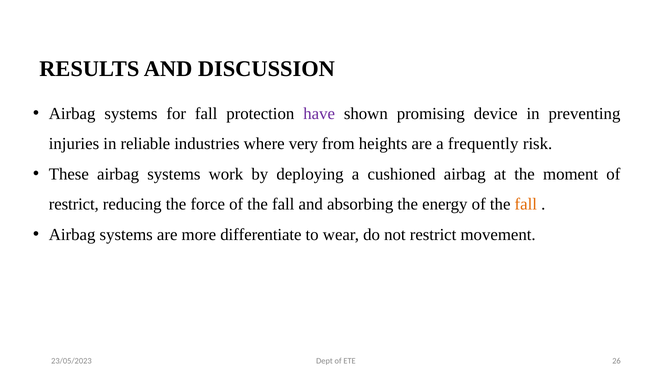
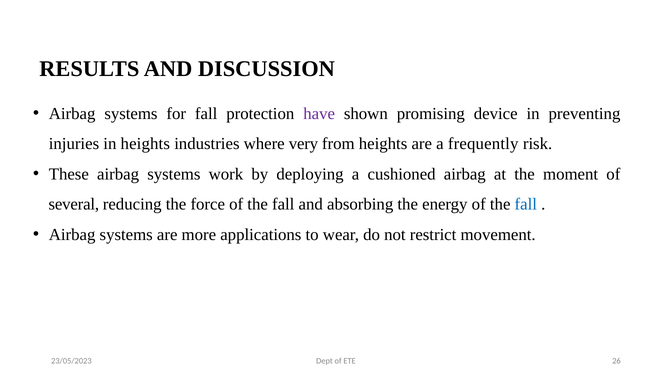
in reliable: reliable -> heights
restrict at (74, 204): restrict -> several
fall at (526, 204) colour: orange -> blue
differentiate: differentiate -> applications
